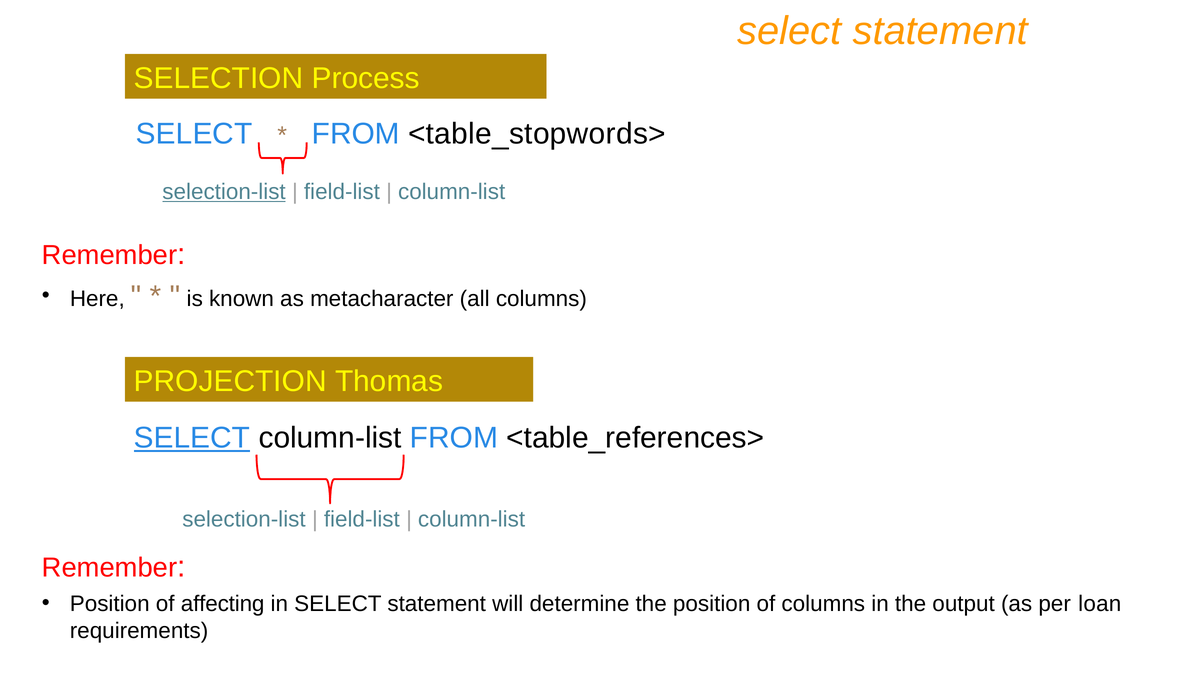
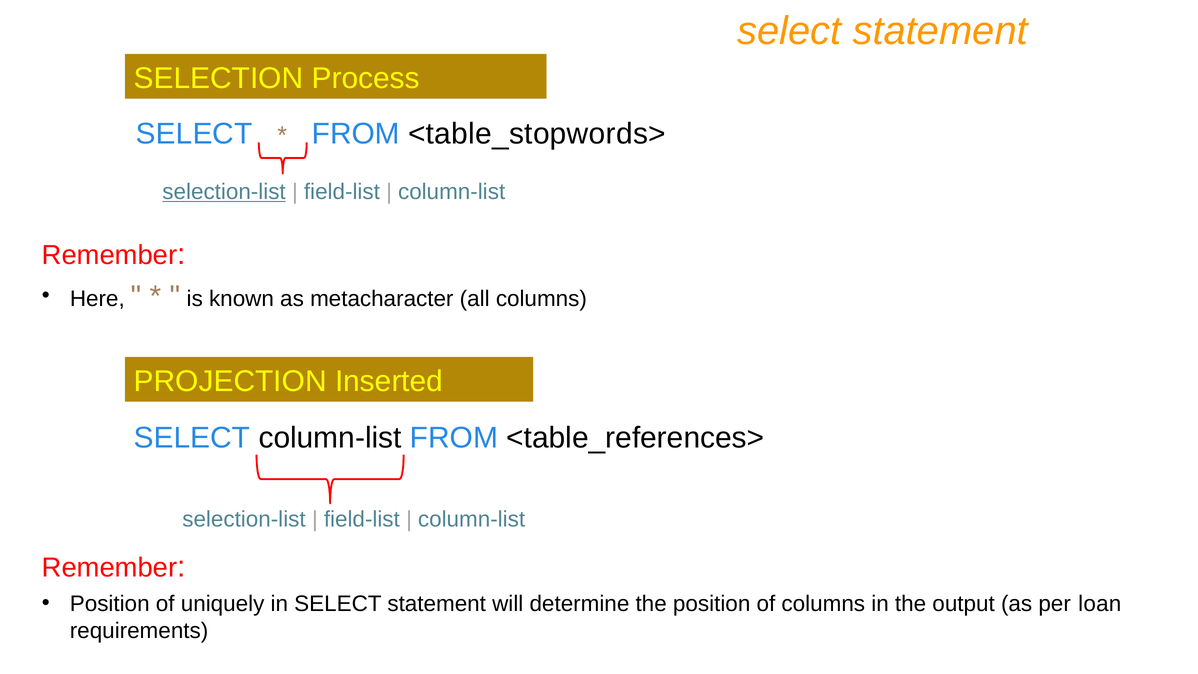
Thomas: Thomas -> Inserted
SELECT at (192, 438) underline: present -> none
affecting: affecting -> uniquely
